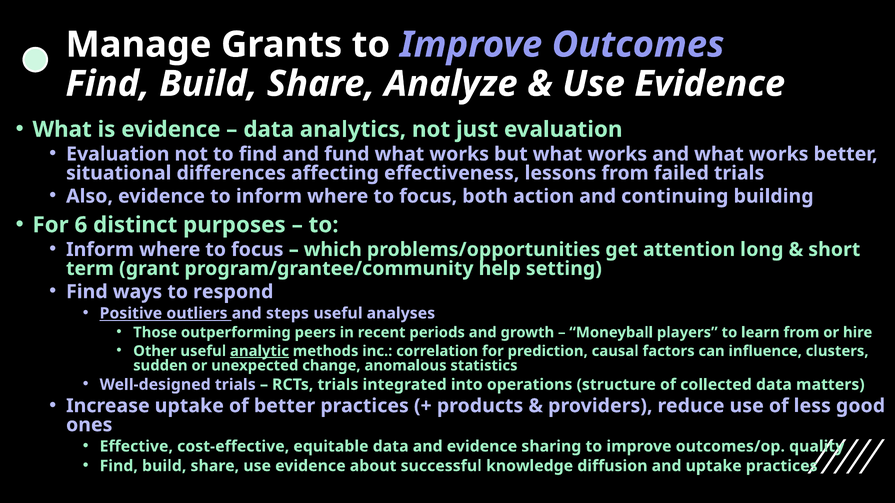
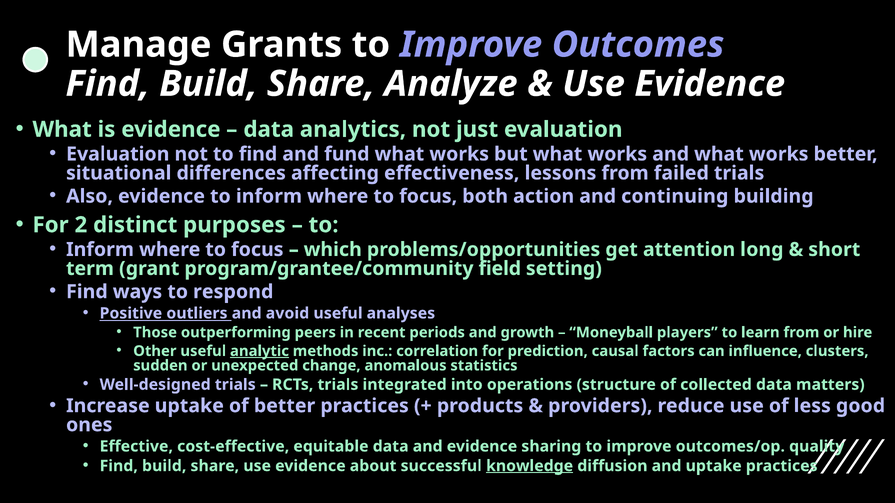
6: 6 -> 2
help: help -> field
steps: steps -> avoid
knowledge underline: none -> present
